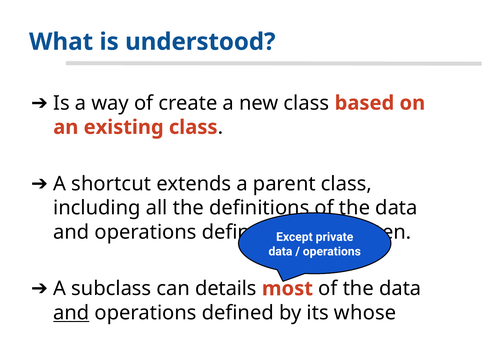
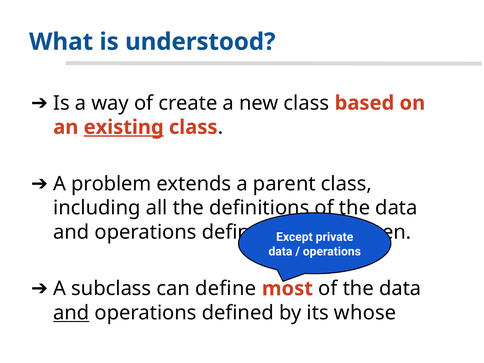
existing underline: none -> present
shortcut: shortcut -> problem
details: details -> define
